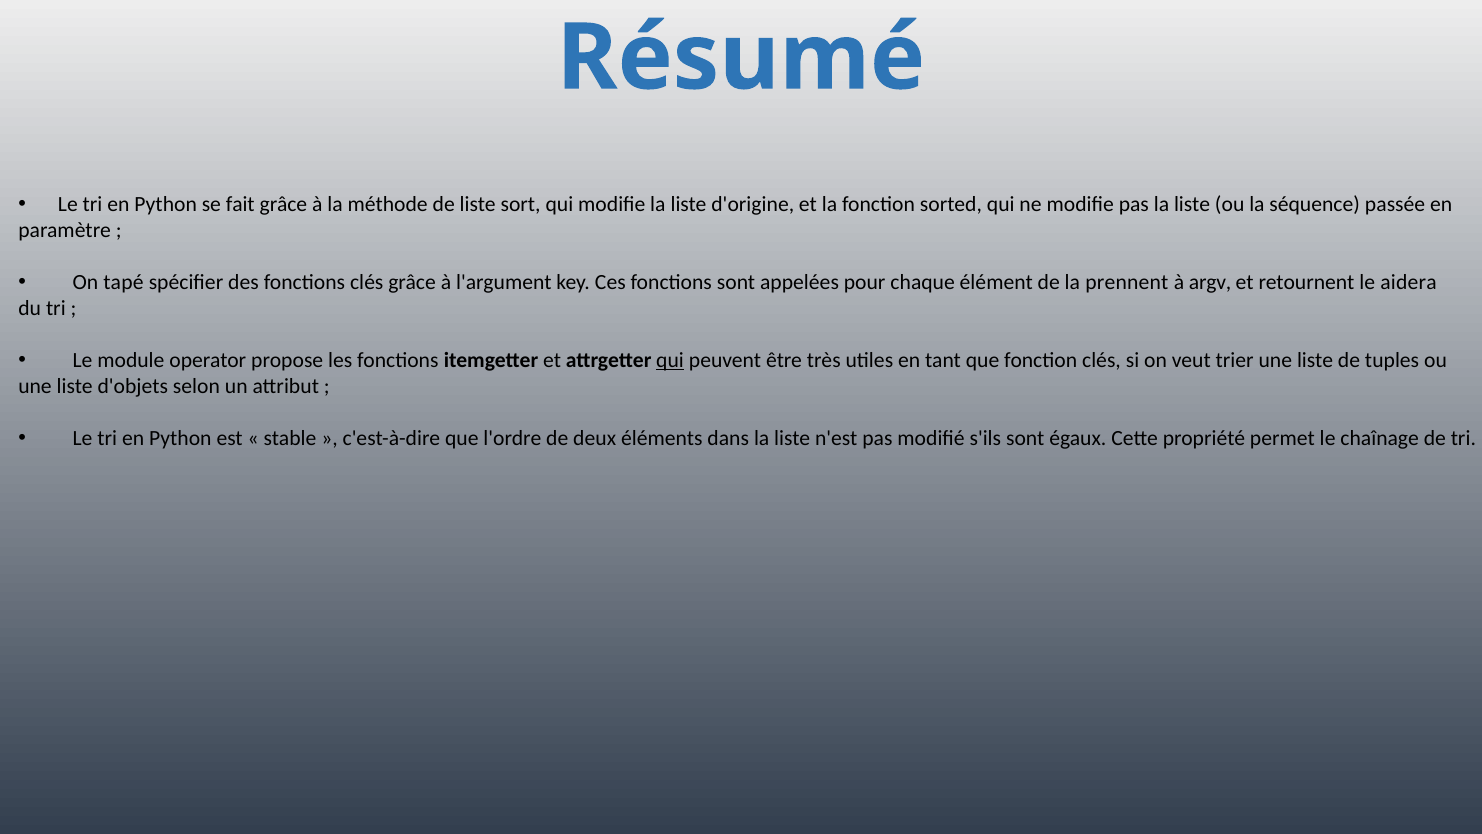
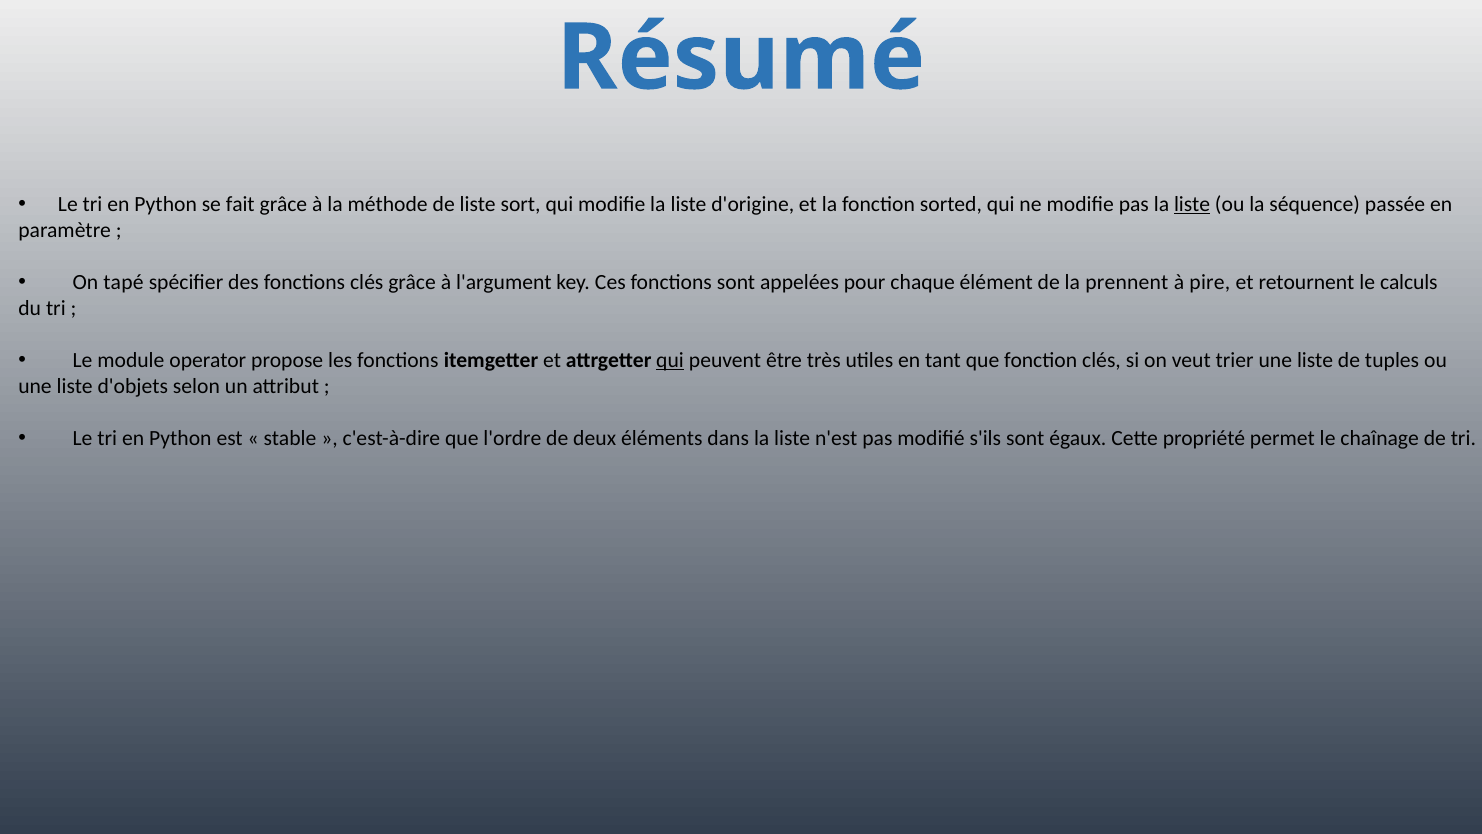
liste at (1192, 204) underline: none -> present
argv: argv -> pire
aidera: aidera -> calculs
